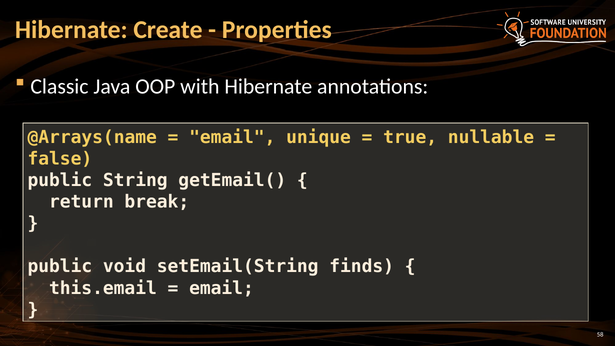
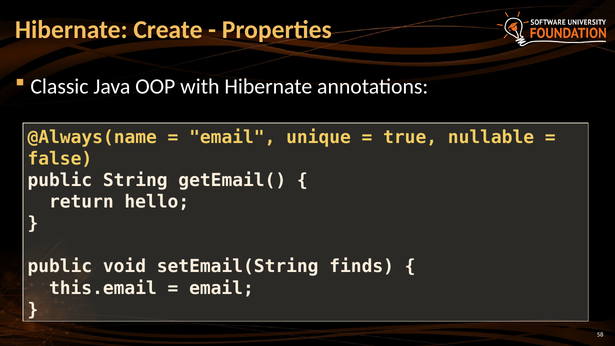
@Arrays(name: @Arrays(name -> @Always(name
break: break -> hello
